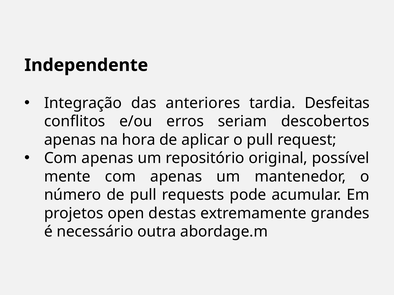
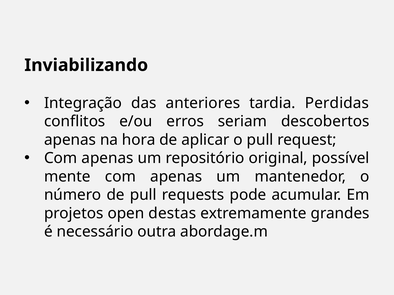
Independente: Independente -> Inviabilizando
Desfeitas: Desfeitas -> Perdidas
